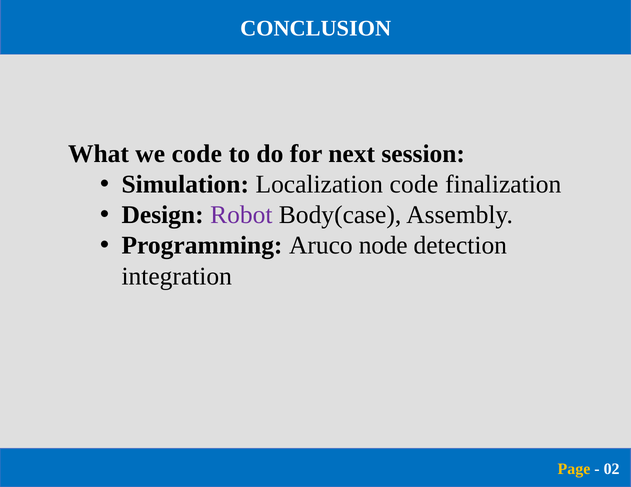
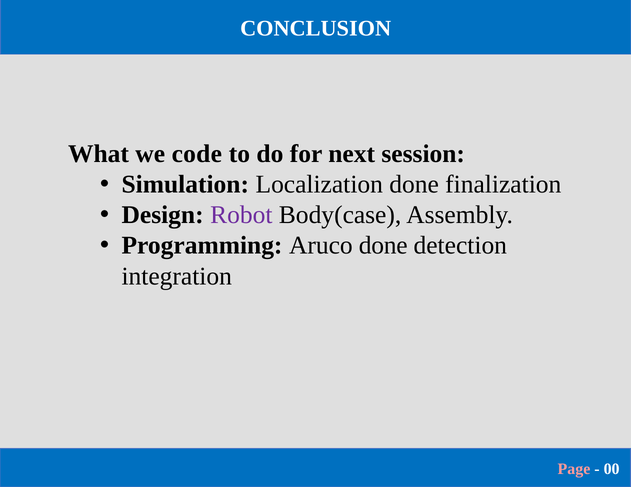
Localization code: code -> done
Aruco node: node -> done
Page colour: yellow -> pink
02: 02 -> 00
